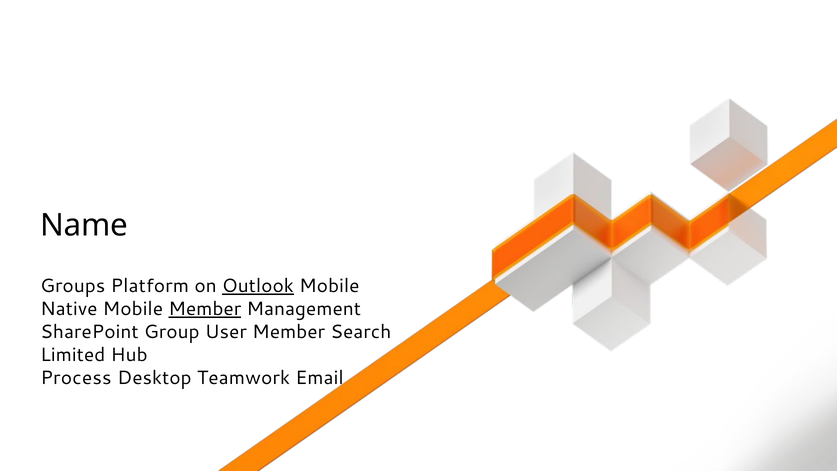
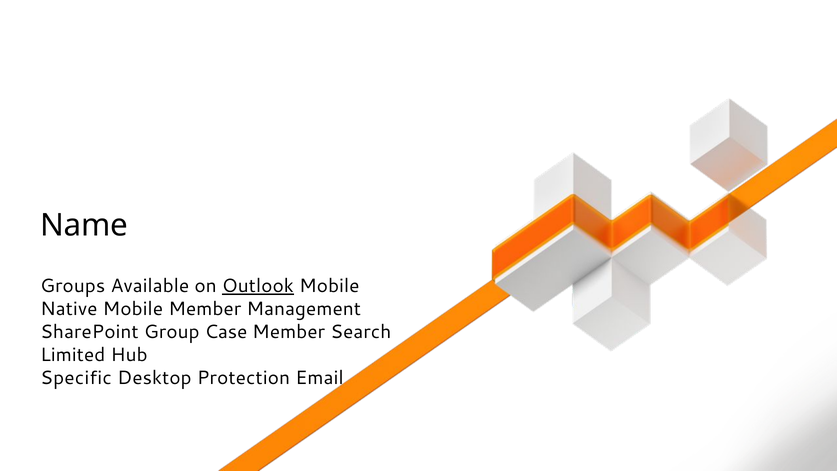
Platform: Platform -> Available
Member at (205, 309) underline: present -> none
User: User -> Case
Process: Process -> Specific
Teamwork: Teamwork -> Protection
